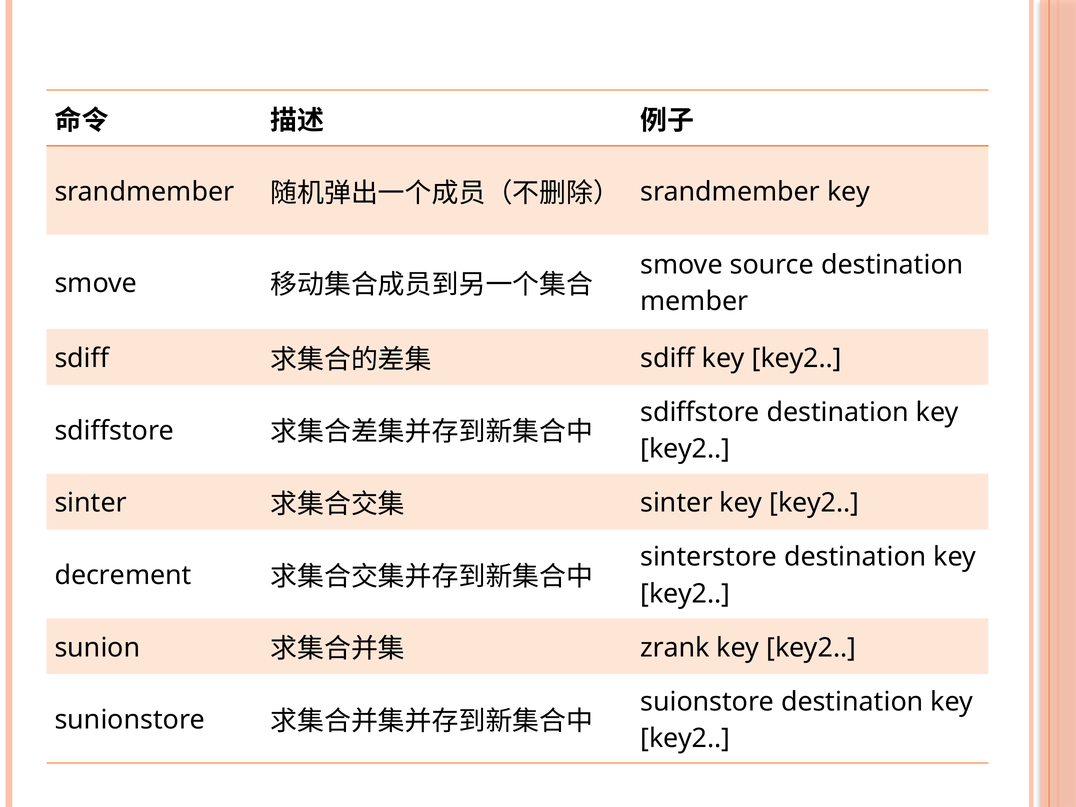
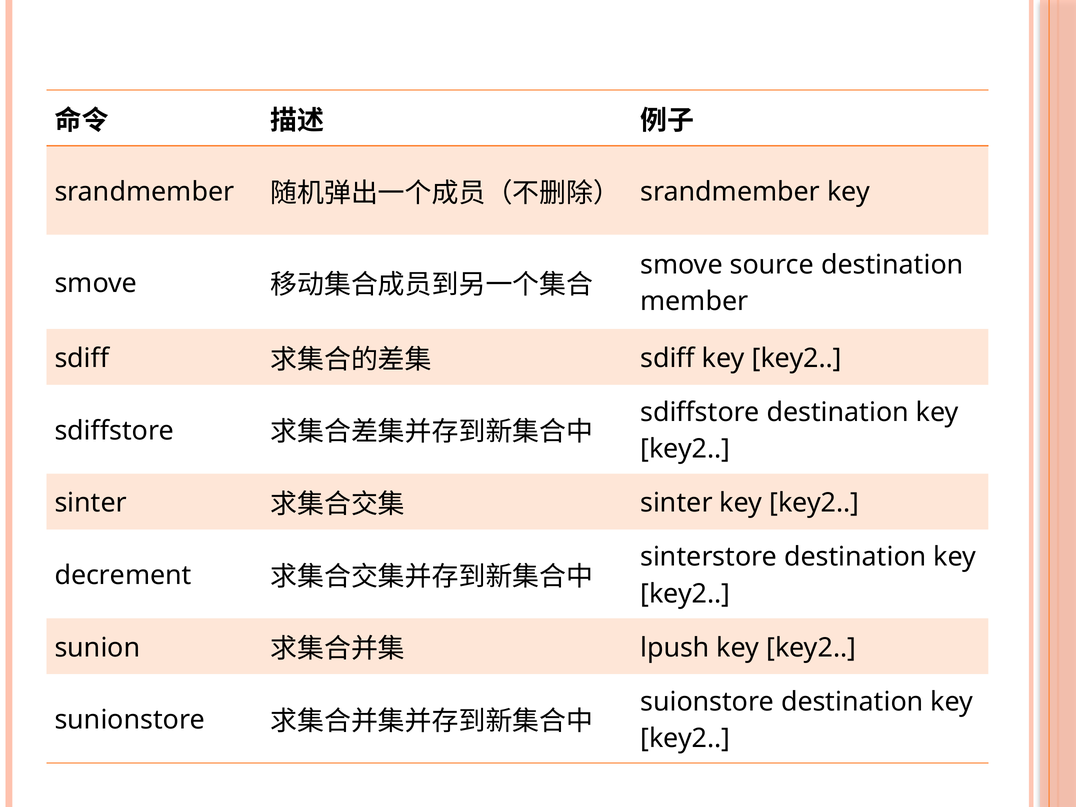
zrank: zrank -> lpush
